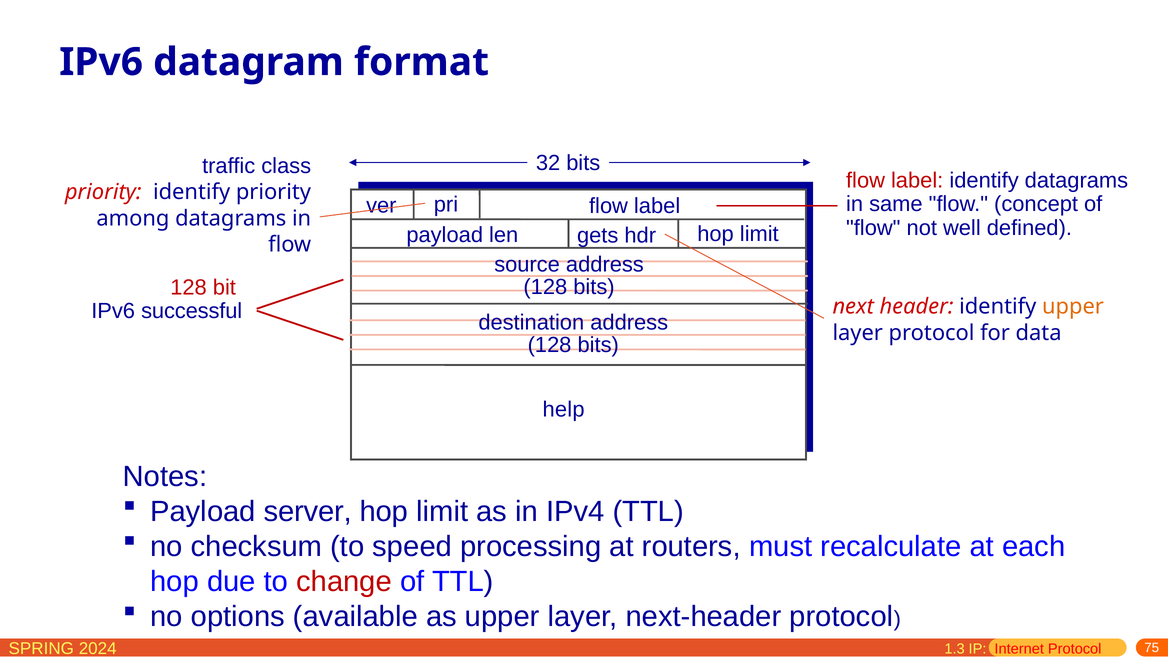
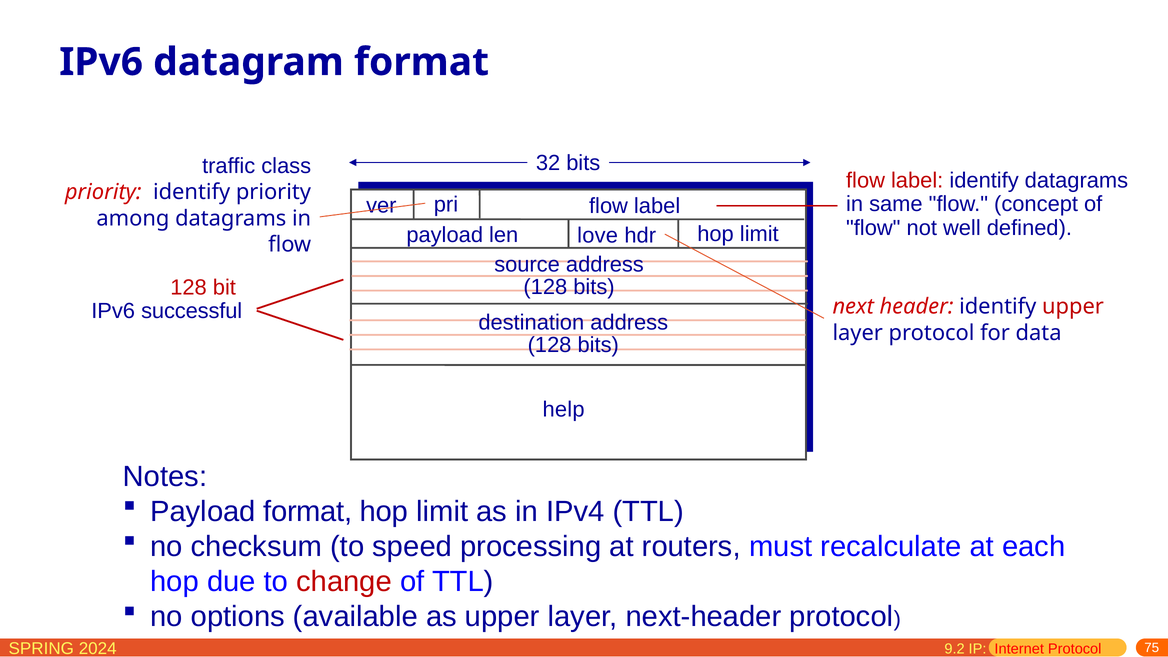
gets: gets -> love
upper at (1073, 307) colour: orange -> red
Payload server: server -> format
1.3: 1.3 -> 9.2
